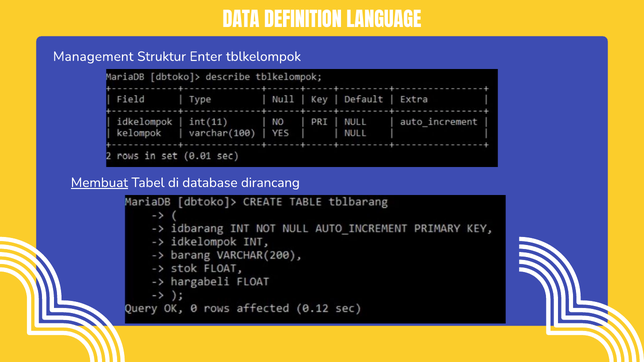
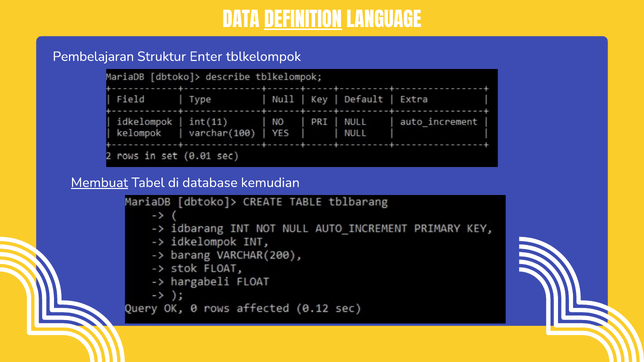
DEFINITION underline: none -> present
Management: Management -> Pembelajaran
dirancang: dirancang -> kemudian
